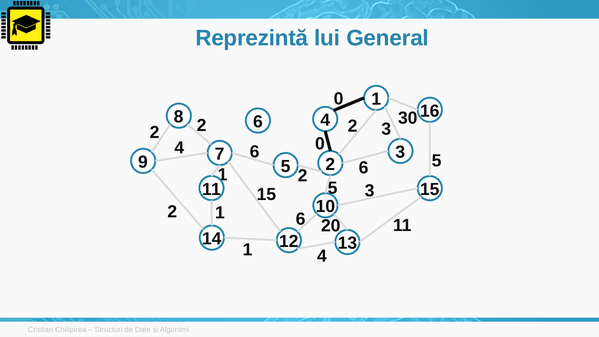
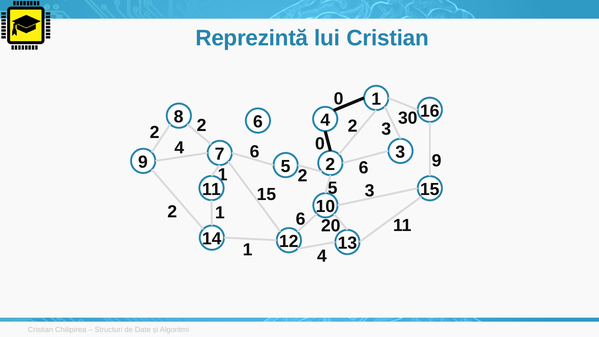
lui General: General -> Cristian
5 at (437, 161): 5 -> 9
